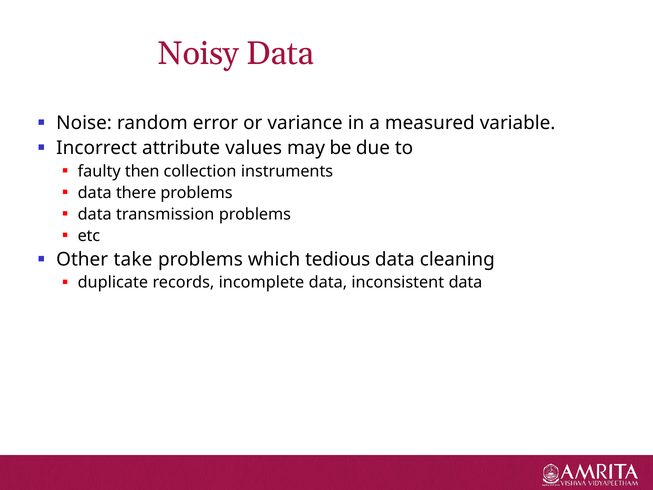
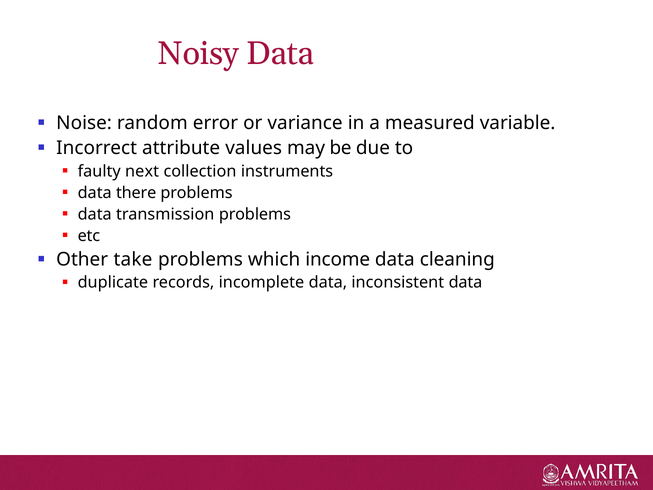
then: then -> next
tedious: tedious -> income
